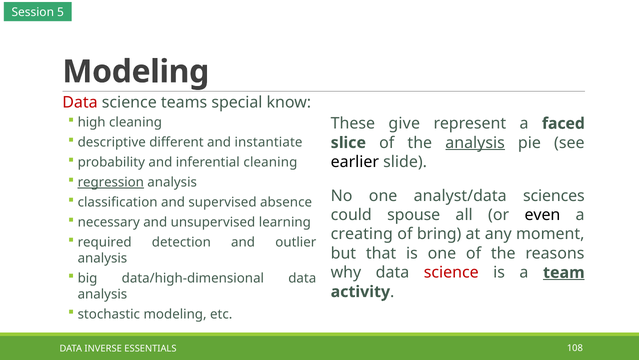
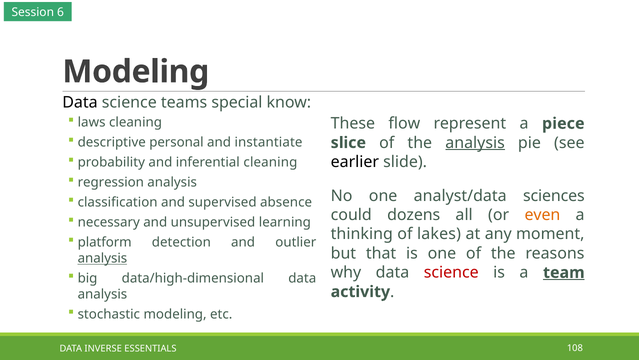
5: 5 -> 6
Data at (80, 102) colour: red -> black
high: high -> laws
give: give -> flow
faced: faced -> piece
different: different -> personal
regression underline: present -> none
spouse: spouse -> dozens
even colour: black -> orange
creating: creating -> thinking
bring: bring -> lakes
required: required -> platform
analysis at (102, 258) underline: none -> present
